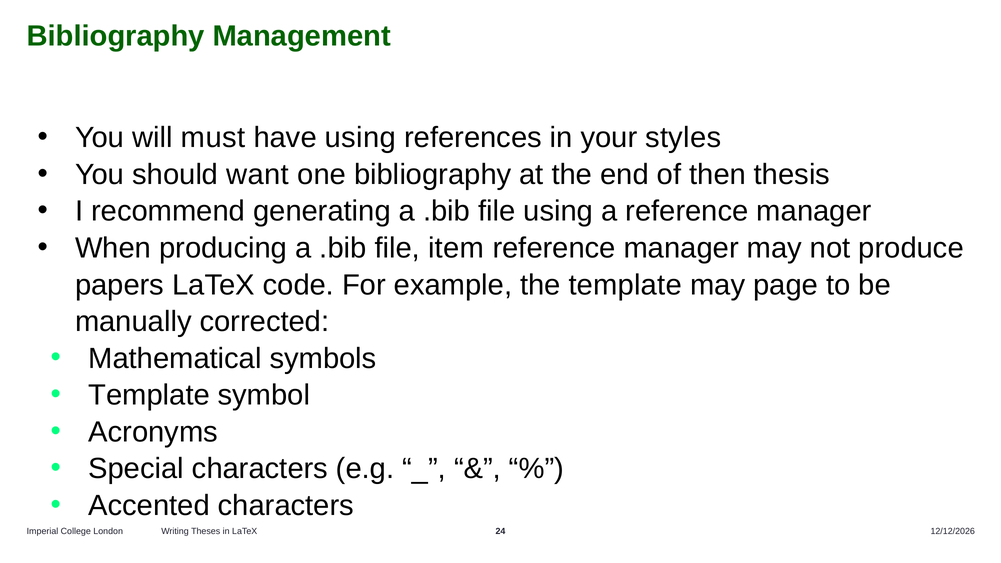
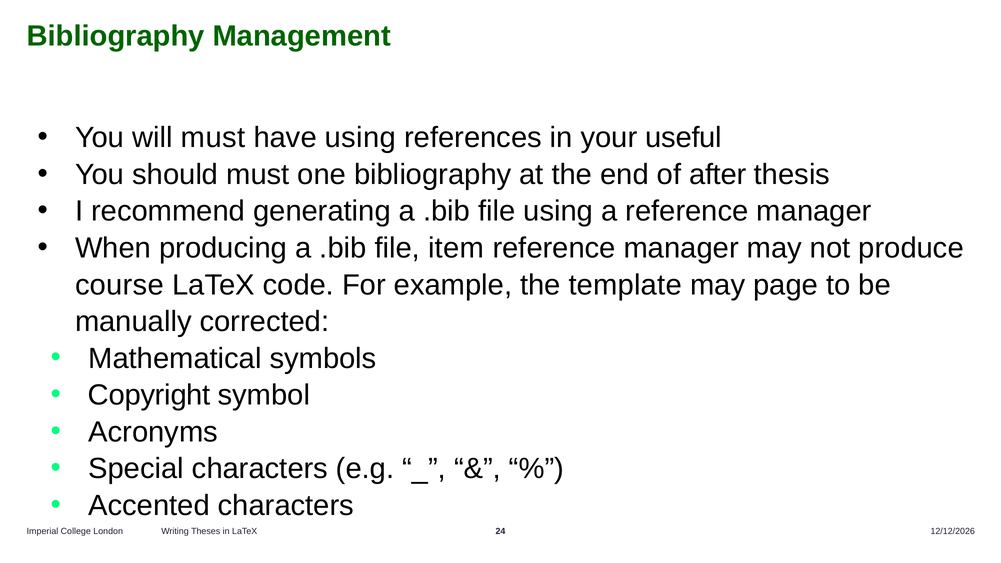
styles: styles -> useful
should want: want -> must
then: then -> after
papers: papers -> course
Template at (149, 395): Template -> Copyright
